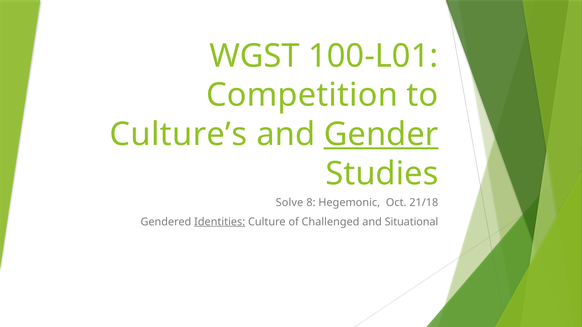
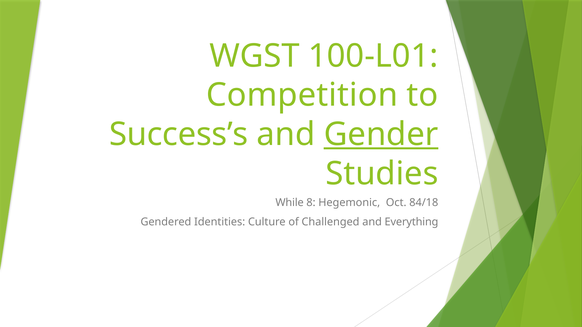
Culture’s: Culture’s -> Success’s
Solve: Solve -> While
21/18: 21/18 -> 84/18
Identities underline: present -> none
Situational: Situational -> Everything
